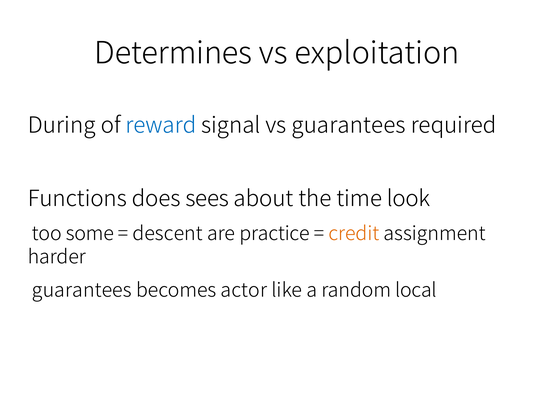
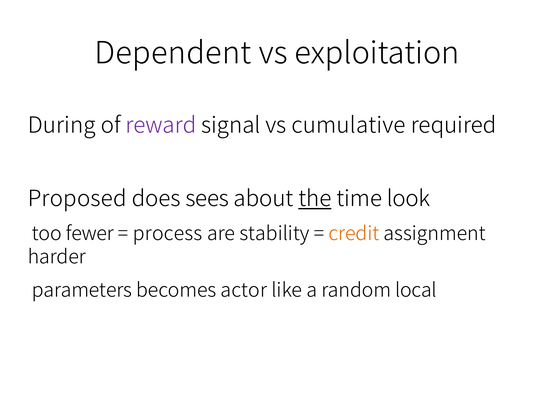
Determines: Determines -> Dependent
reward colour: blue -> purple
vs guarantees: guarantees -> cumulative
Functions: Functions -> Proposed
the underline: none -> present
some: some -> fewer
descent: descent -> process
practice: practice -> stability
guarantees at (82, 291): guarantees -> parameters
